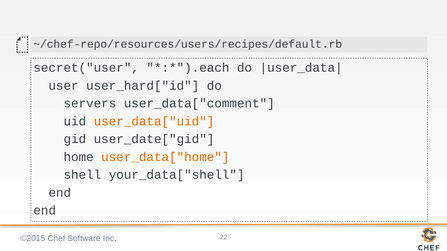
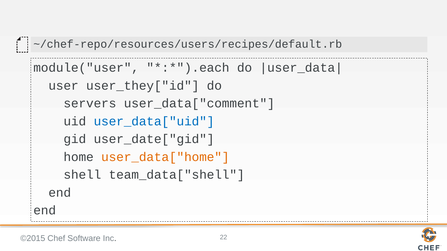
secret("user: secret("user -> module("user
user_hard["id: user_hard["id -> user_they["id
user_data["uid colour: orange -> blue
your_data["shell: your_data["shell -> team_data["shell
